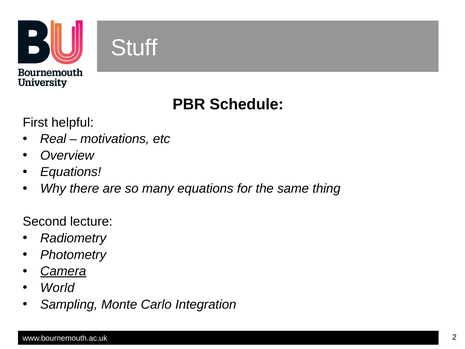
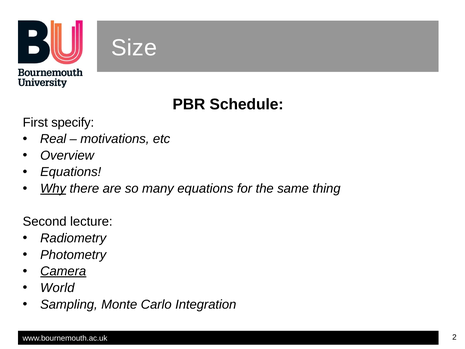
Stuff: Stuff -> Size
helpful: helpful -> specify
Why underline: none -> present
